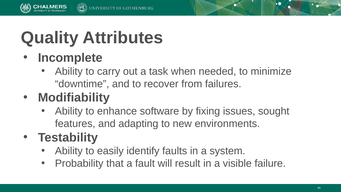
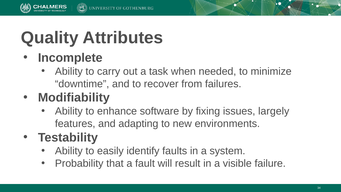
sought: sought -> largely
